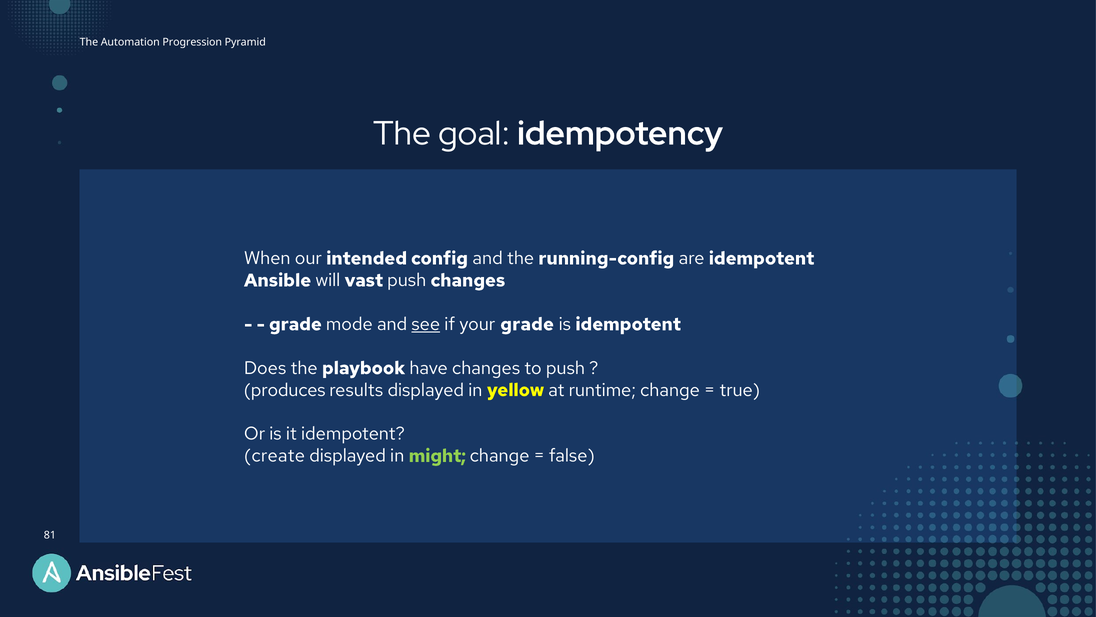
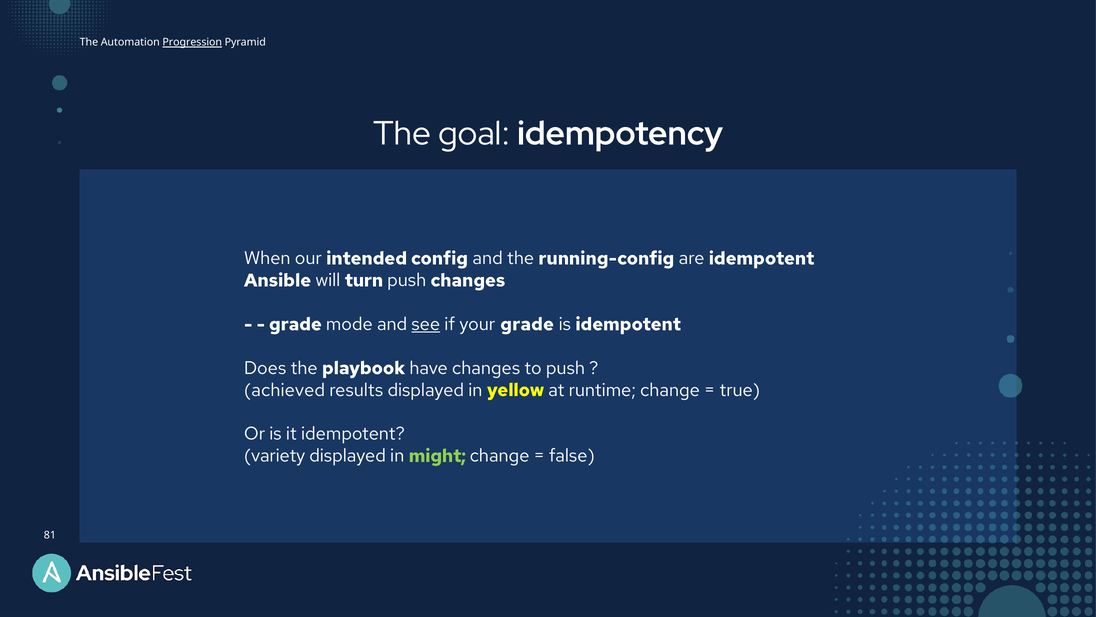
Progression underline: none -> present
vast: vast -> turn
produces: produces -> achieved
create: create -> variety
